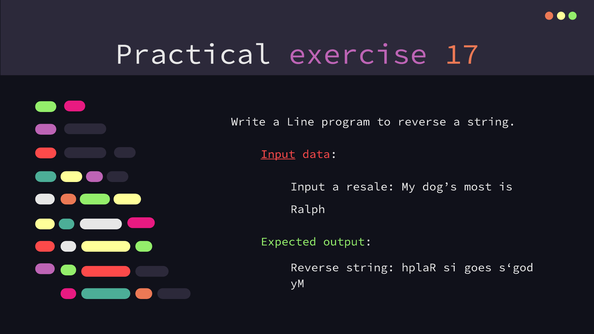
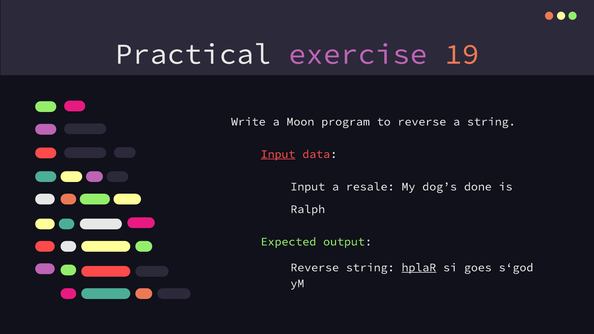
17: 17 -> 19
Line: Line -> Moon
most: most -> done
hplaR underline: none -> present
